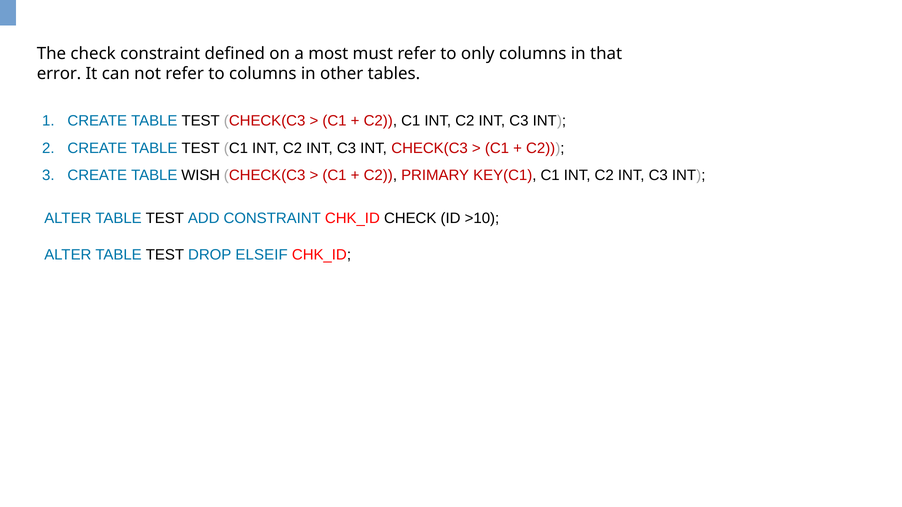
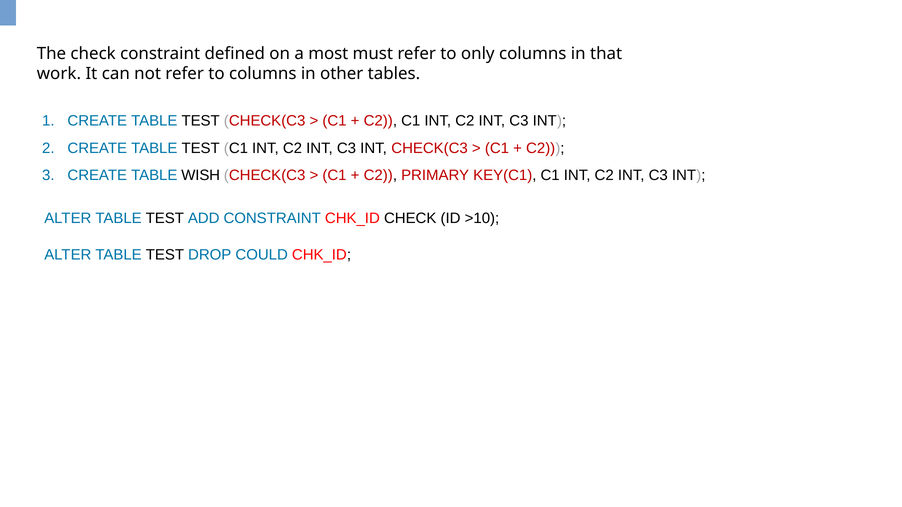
error: error -> work
ELSEIF: ELSEIF -> COULD
